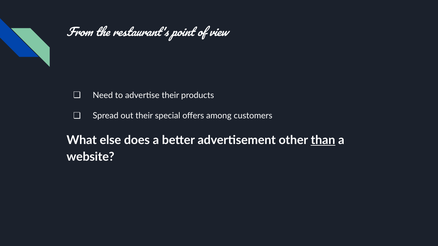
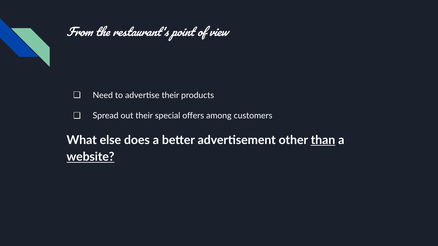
website underline: none -> present
